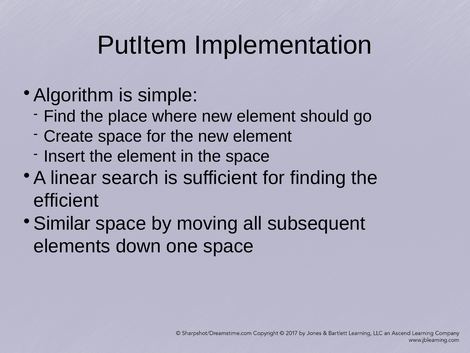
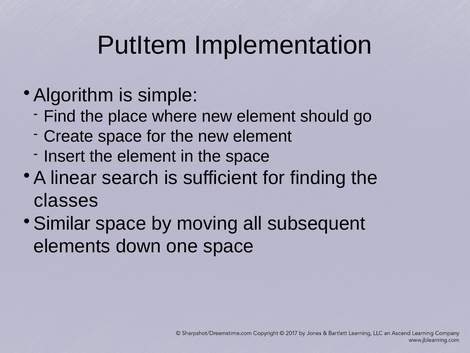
efficient: efficient -> classes
